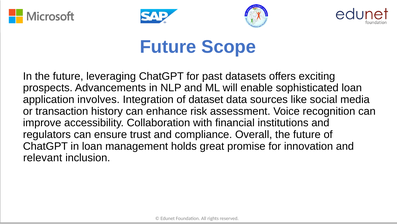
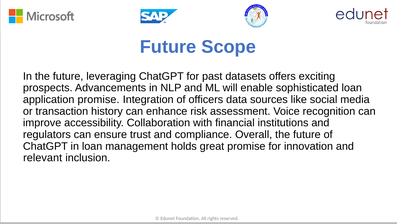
application involves: involves -> promise
dataset: dataset -> officers
